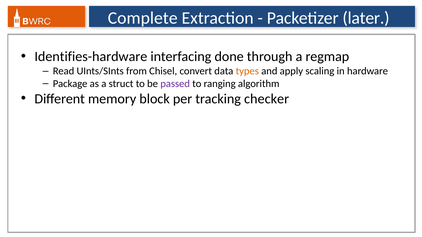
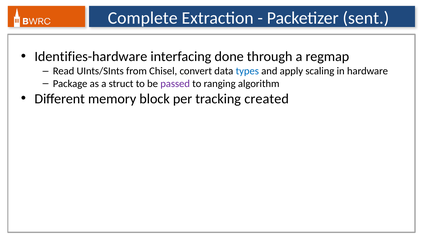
later: later -> sent
types colour: orange -> blue
checker: checker -> created
